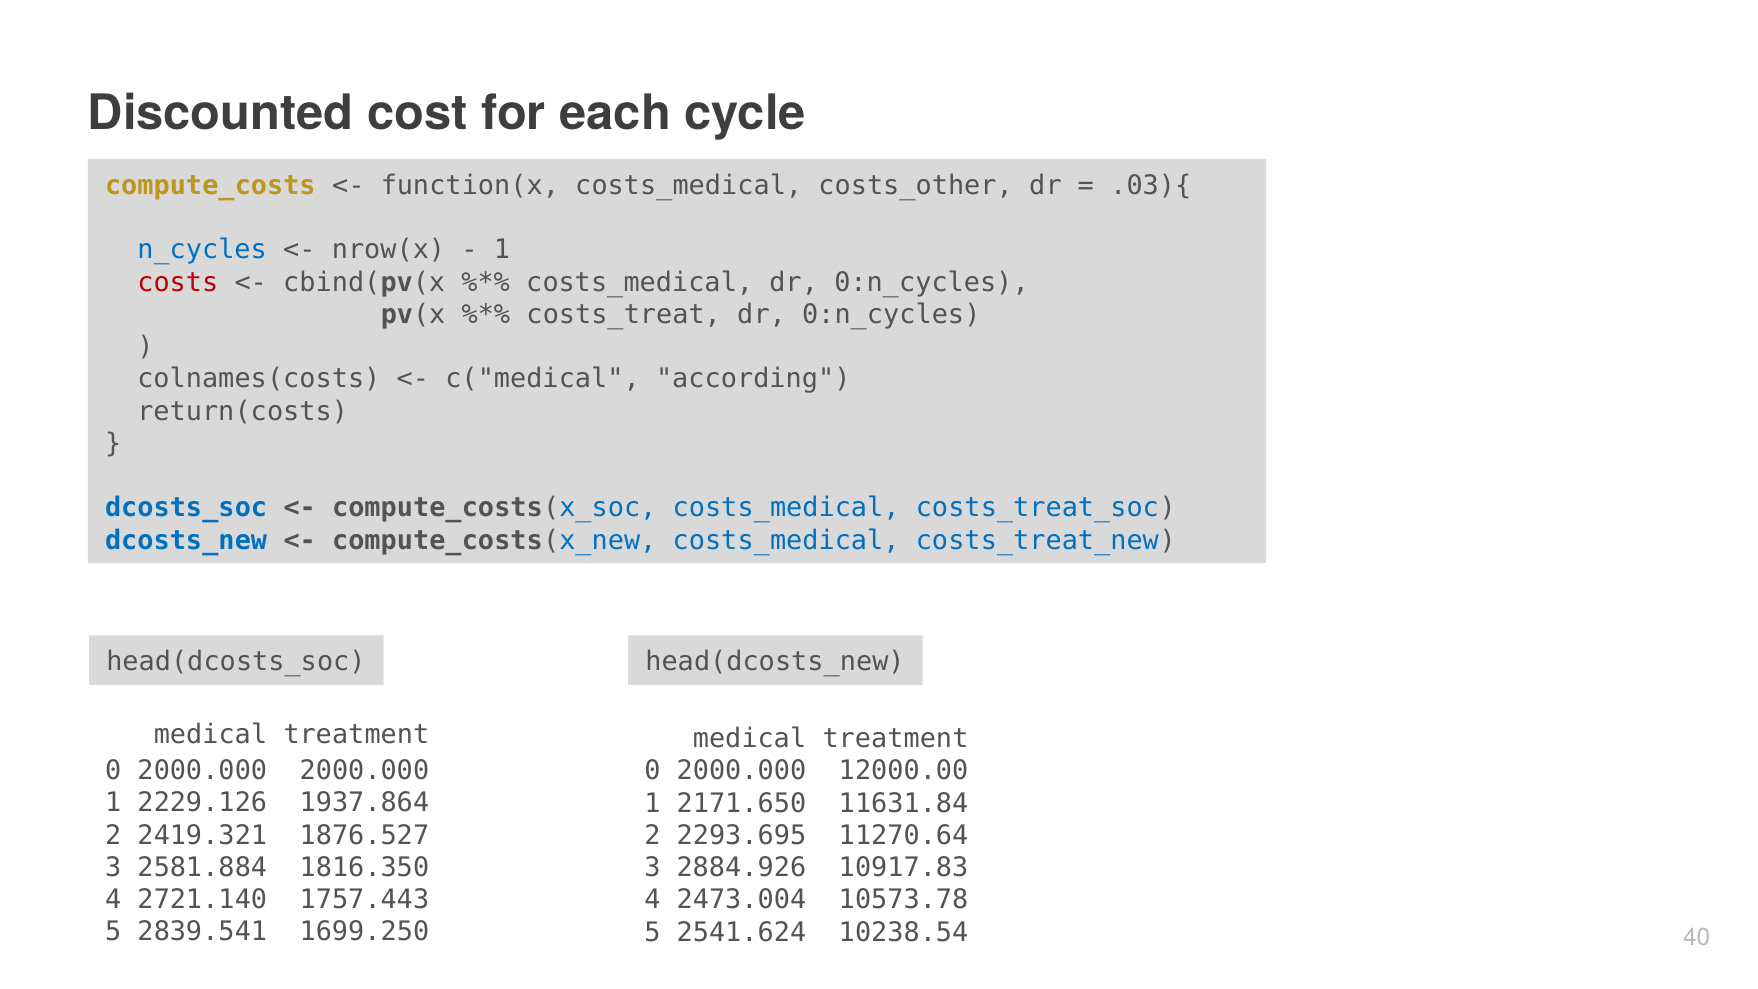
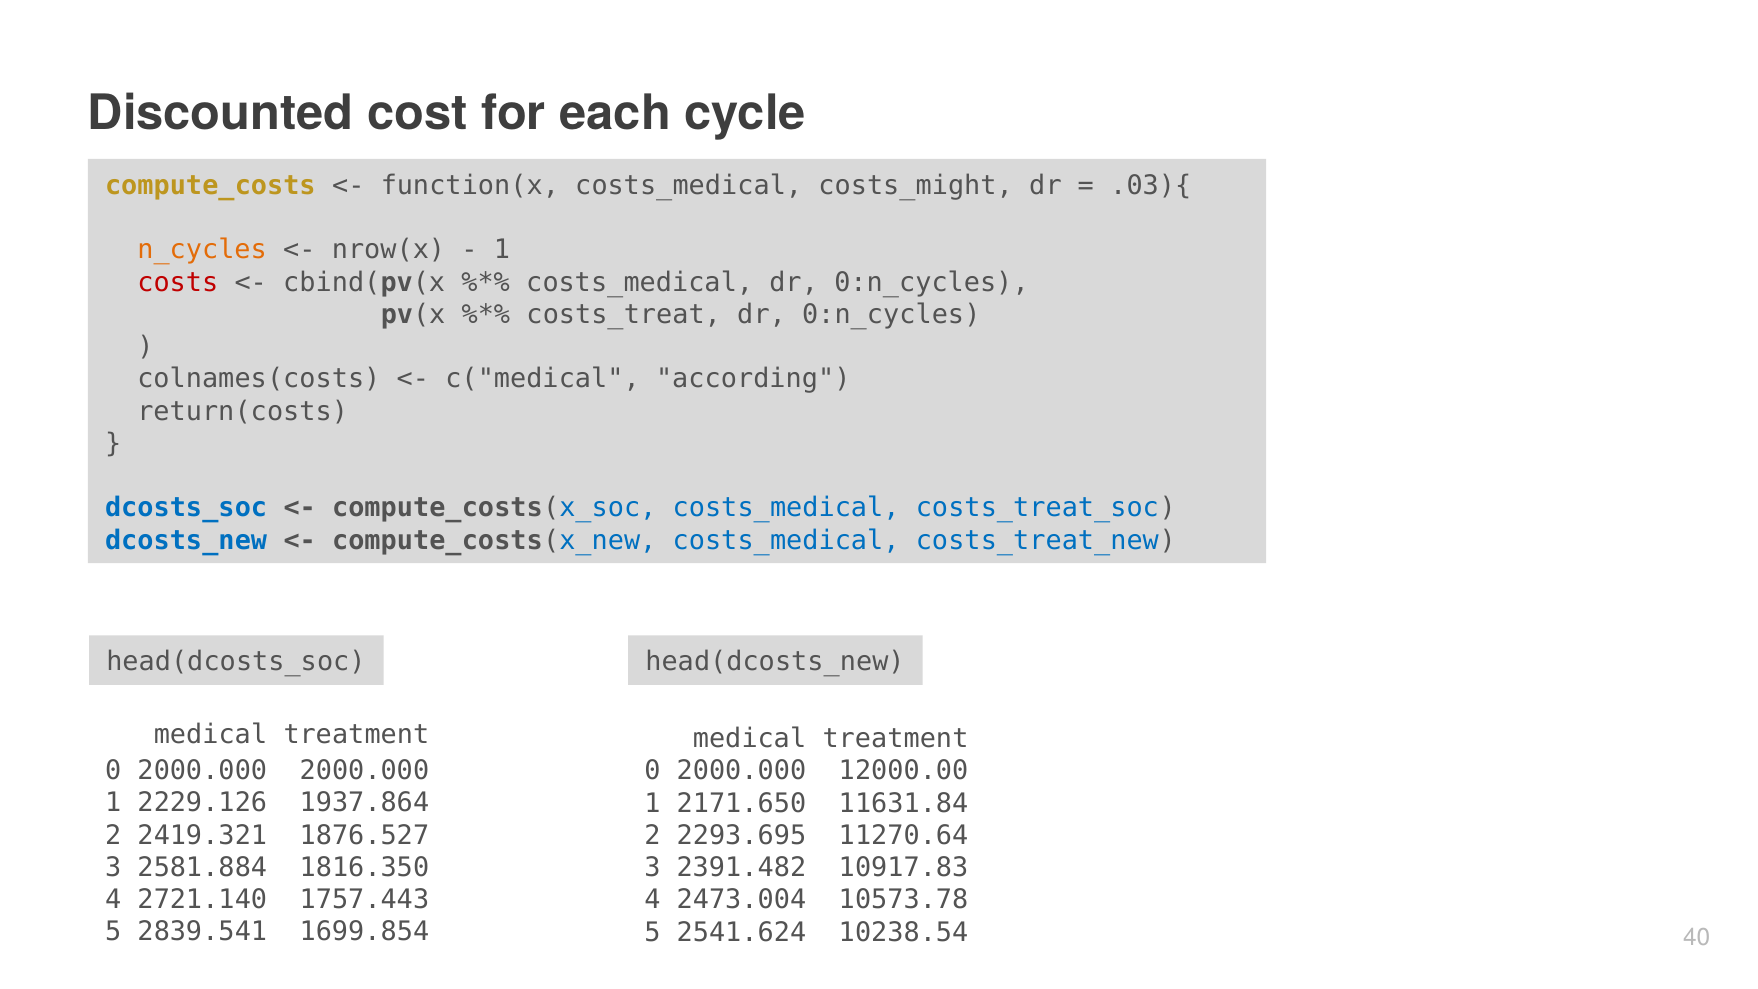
costs_other: costs_other -> costs_might
n_cycles colour: blue -> orange
2884.926: 2884.926 -> 2391.482
1699.250: 1699.250 -> 1699.854
